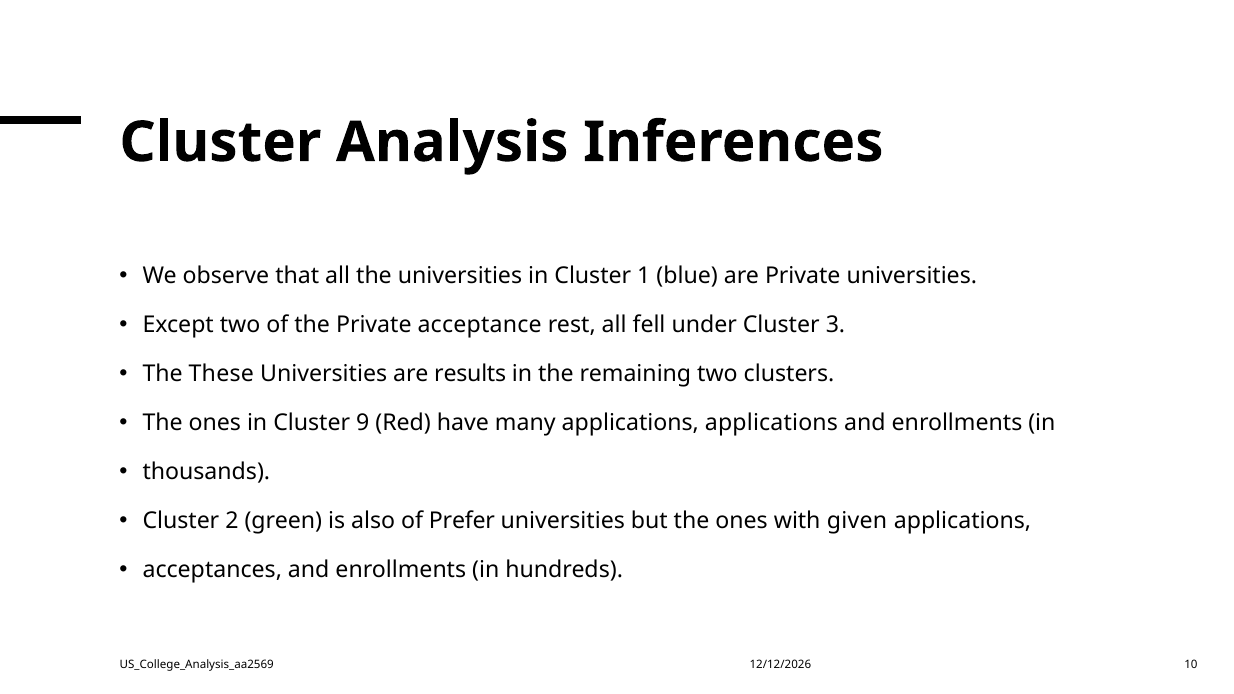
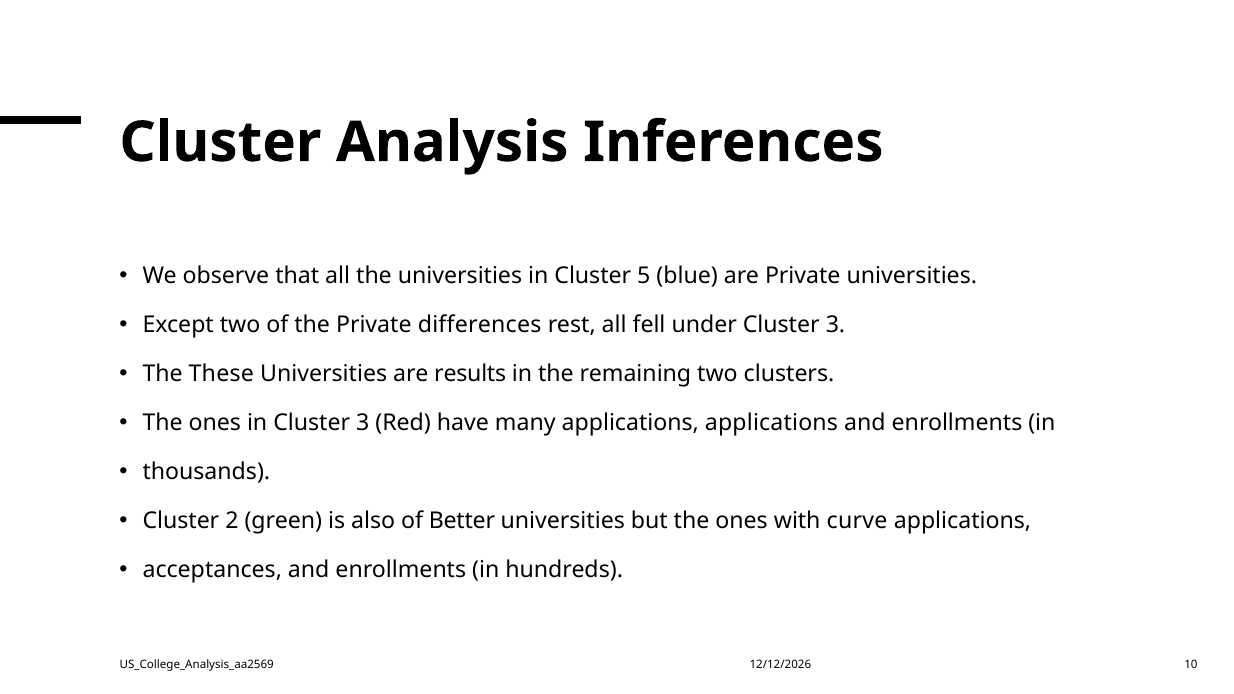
1: 1 -> 5
acceptance: acceptance -> differences
in Cluster 9: 9 -> 3
Prefer: Prefer -> Better
given: given -> curve
